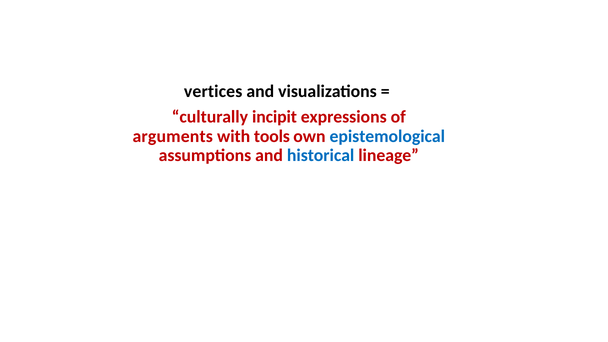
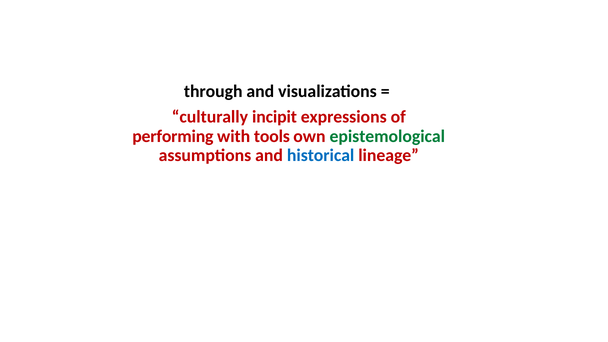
vertices: vertices -> through
arguments: arguments -> performing
epistemological colour: blue -> green
